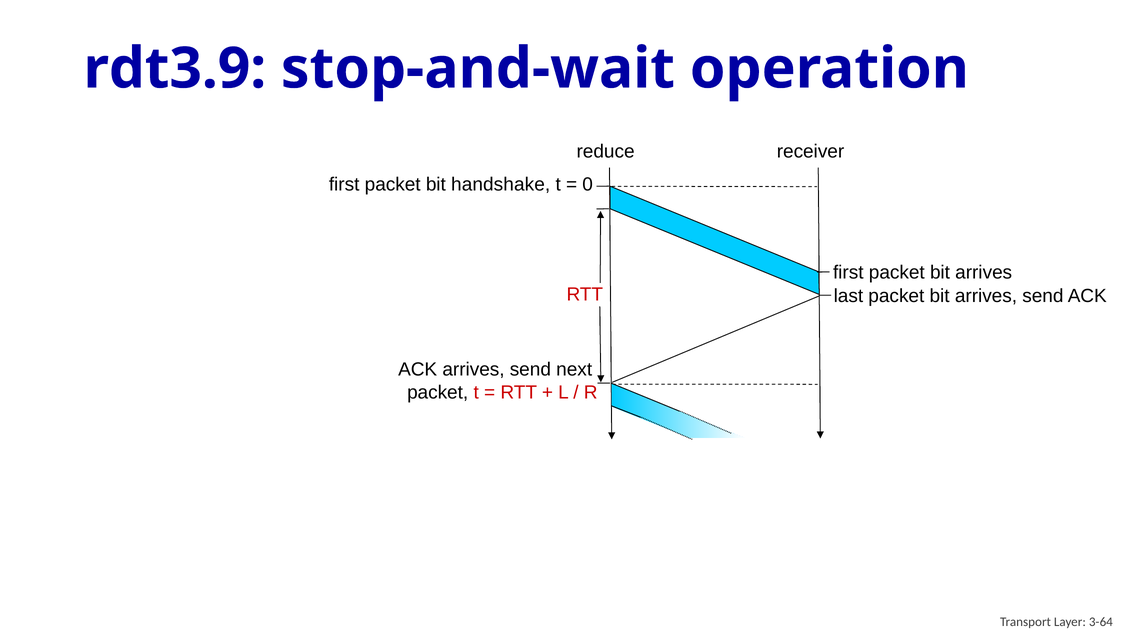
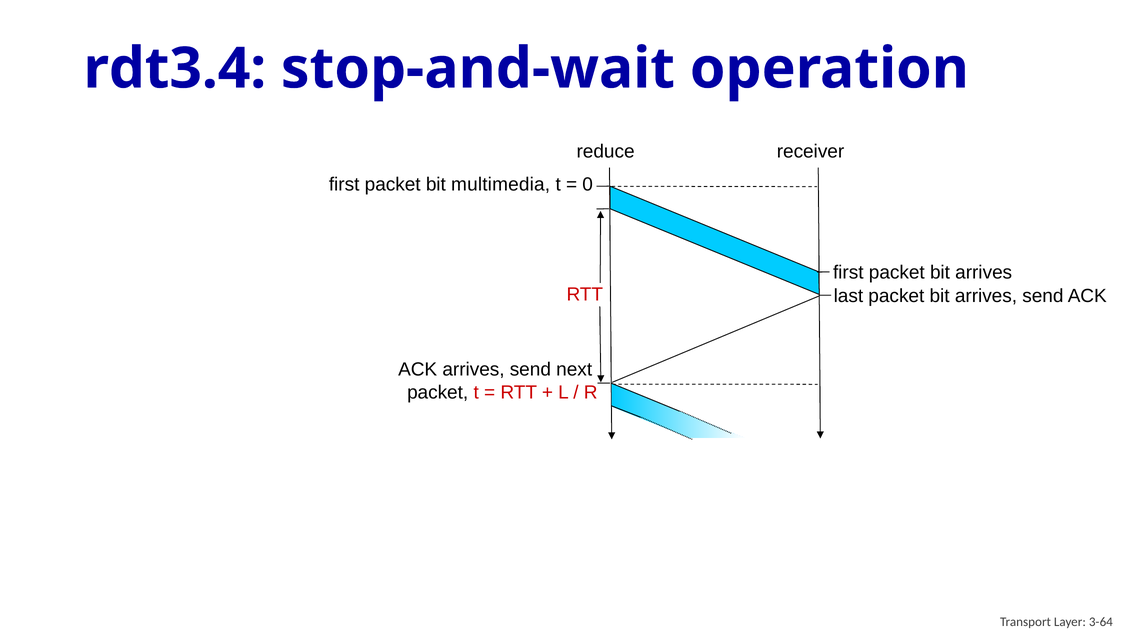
rdt3.9: rdt3.9 -> rdt3.4
handshake: handshake -> multimedia
